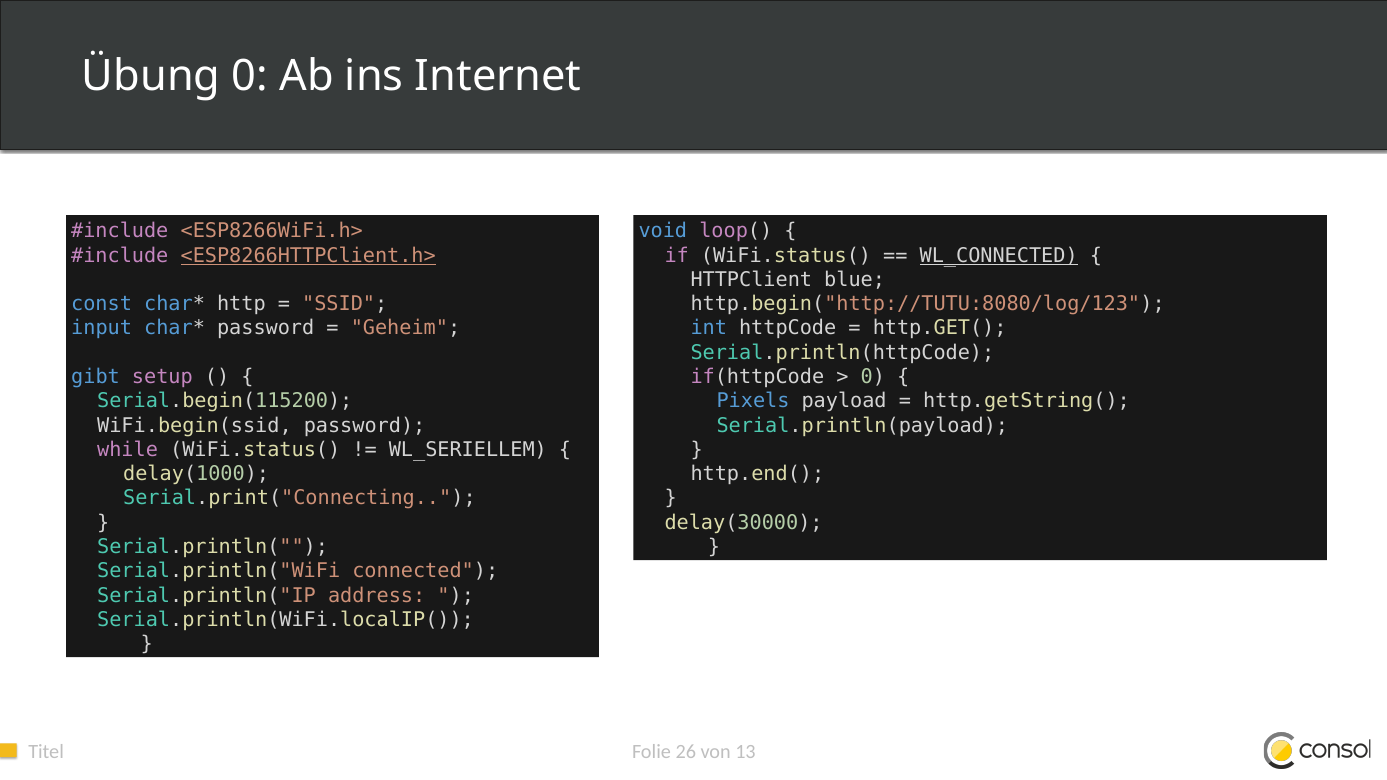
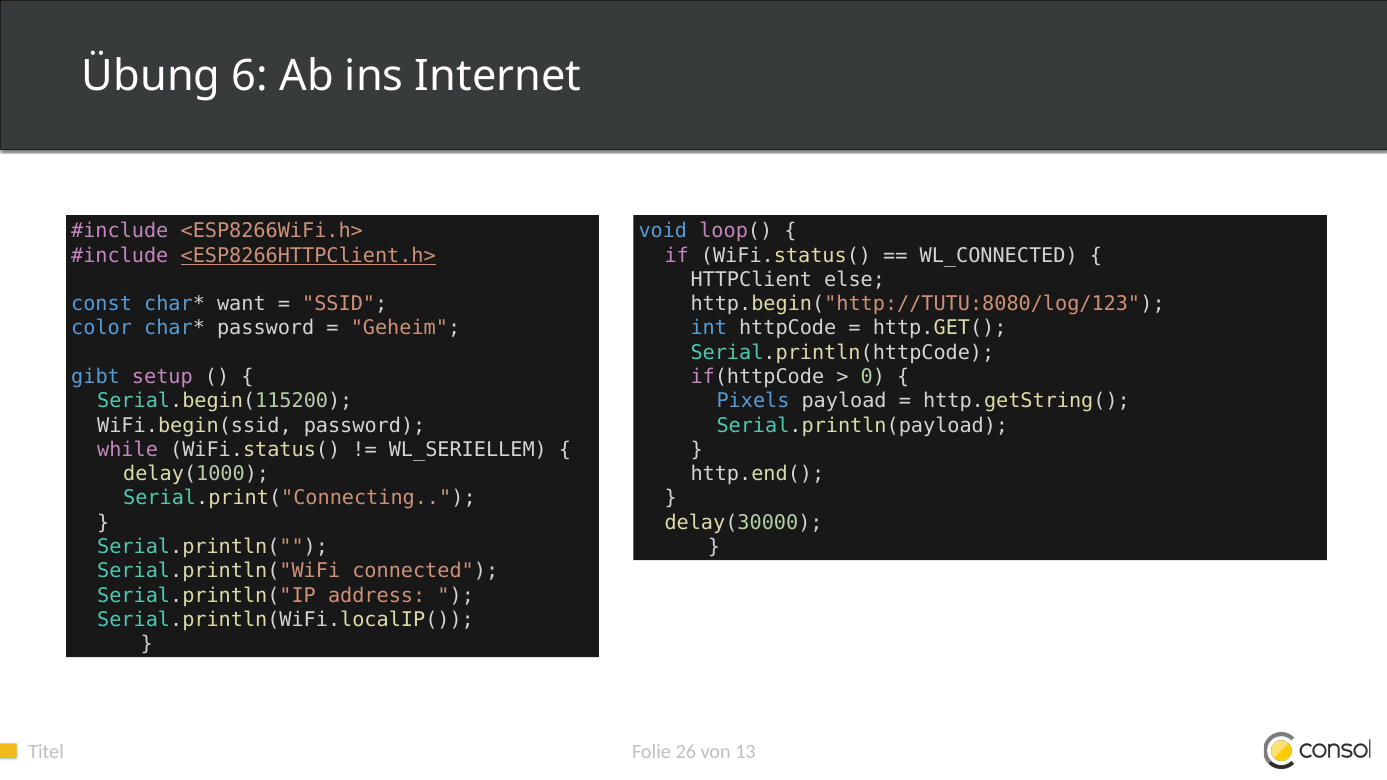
Übung 0: 0 -> 6
WL_CONNECTED underline: present -> none
blue: blue -> else
http: http -> want
input: input -> color
